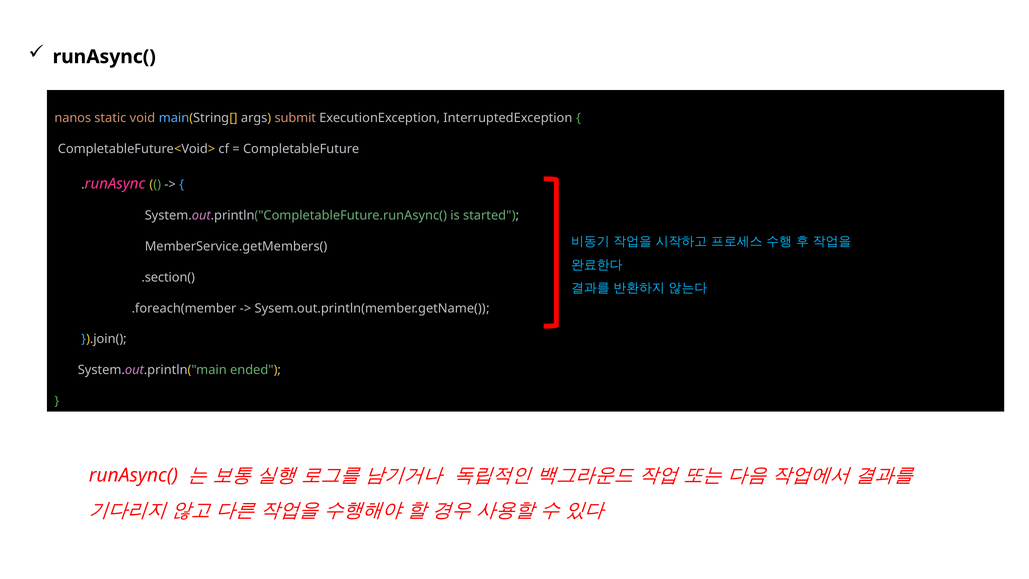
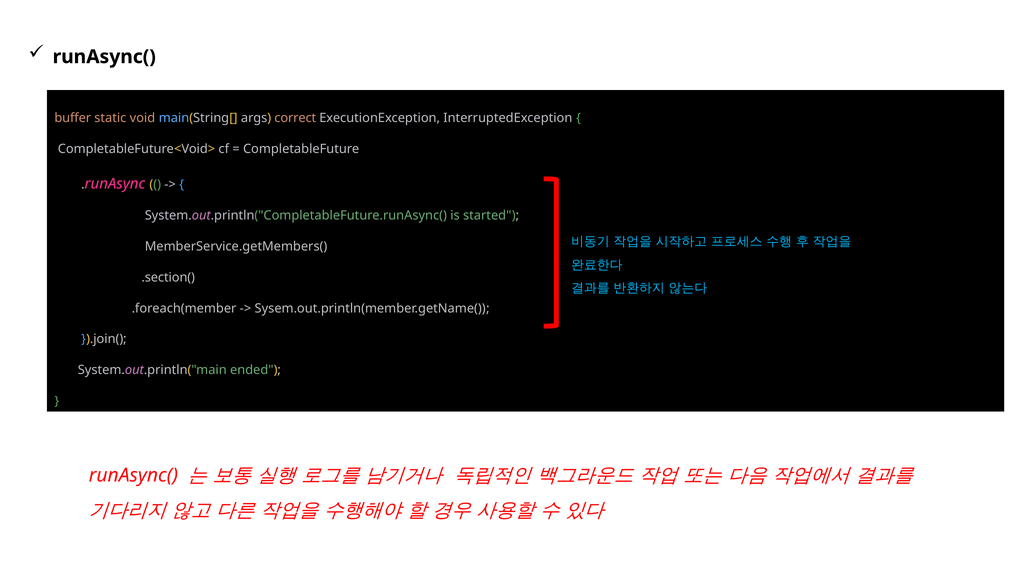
nanos: nanos -> buffer
submit: submit -> correct
